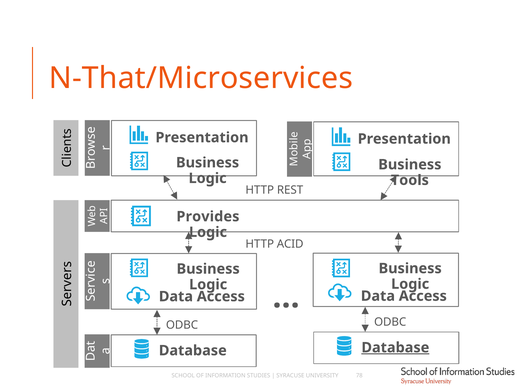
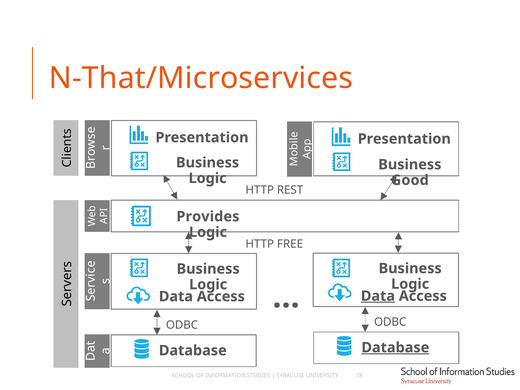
Tools: Tools -> Good
ACID: ACID -> FREE
Data at (378, 296) underline: none -> present
